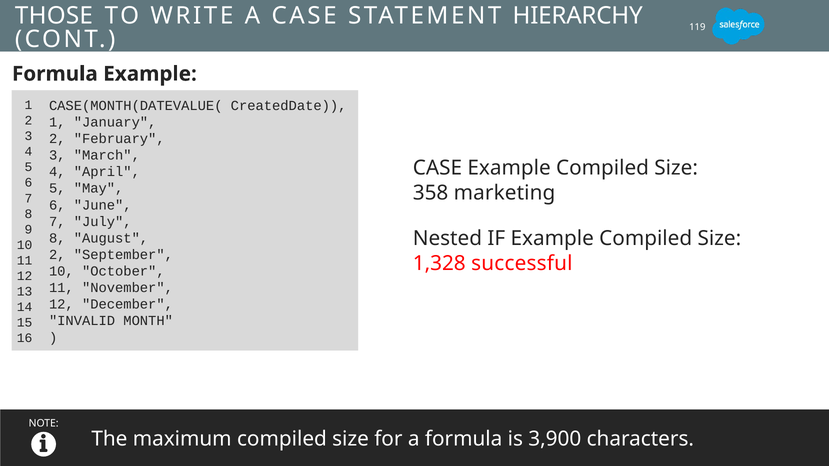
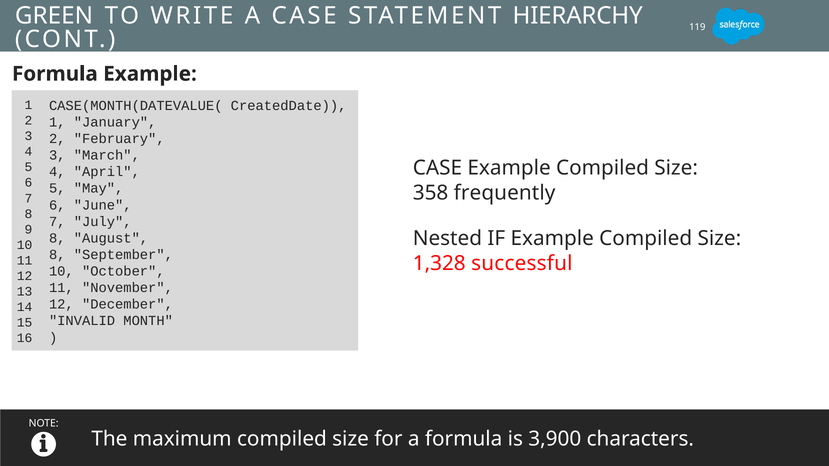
THOSE: THOSE -> GREEN
marketing: marketing -> frequently
2 at (57, 255): 2 -> 8
